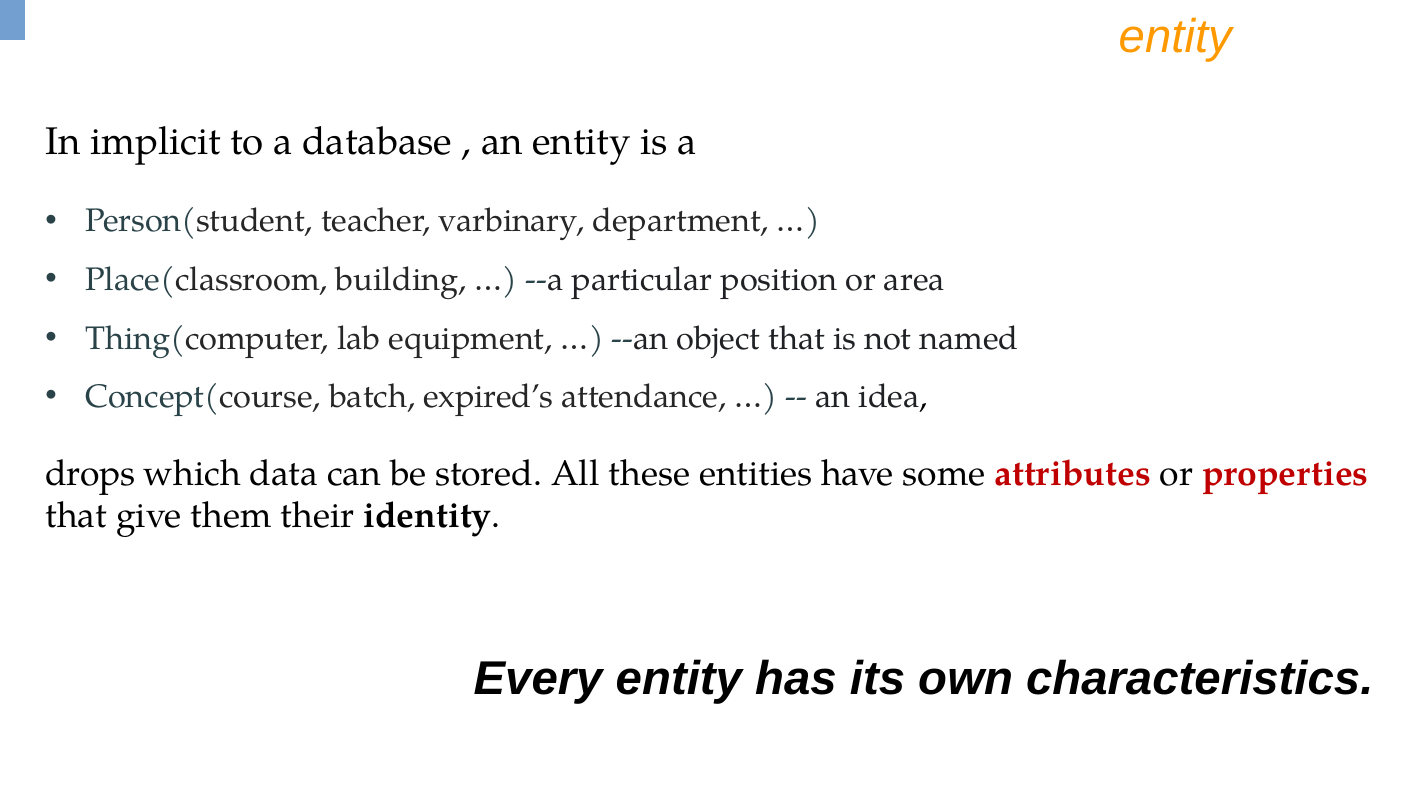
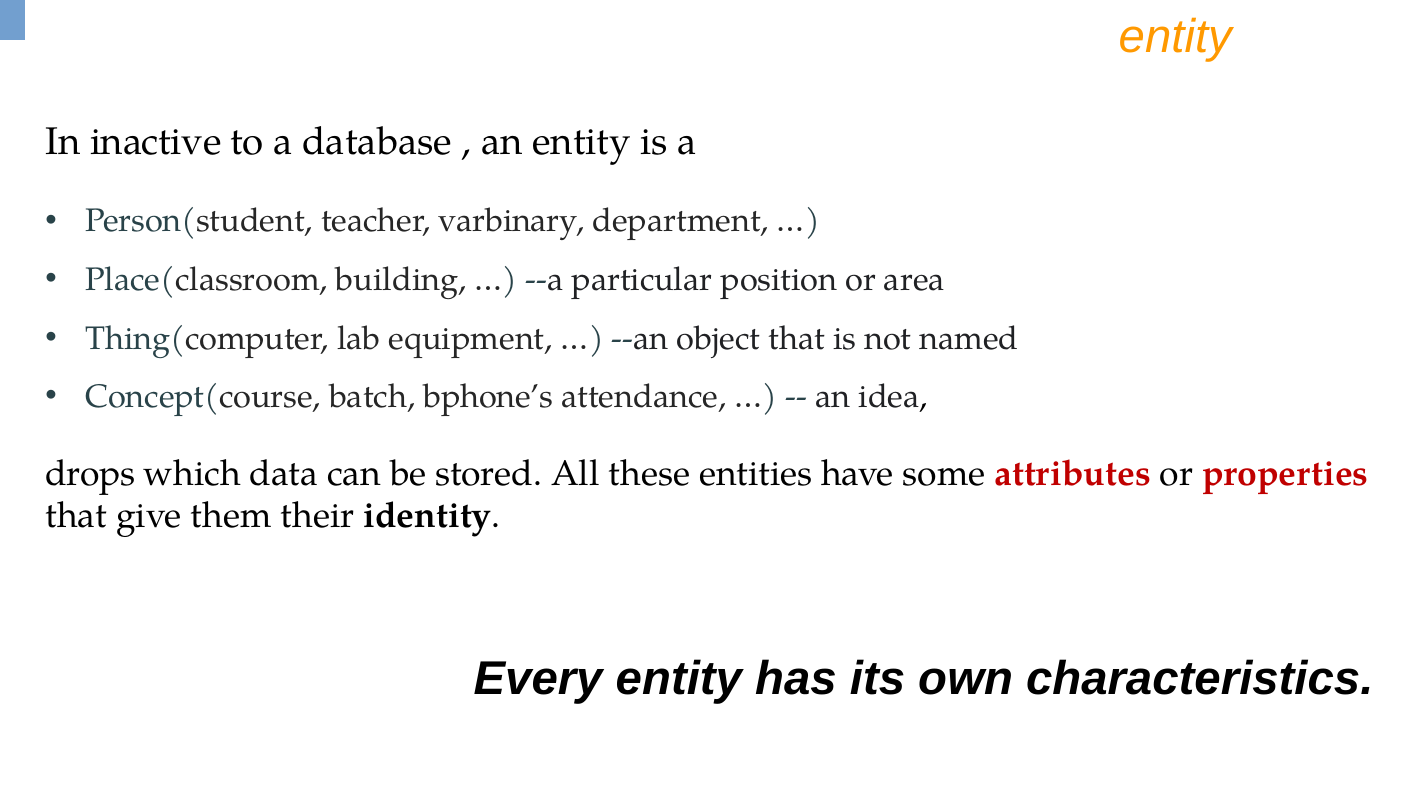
implicit: implicit -> inactive
expired’s: expired’s -> bphone’s
